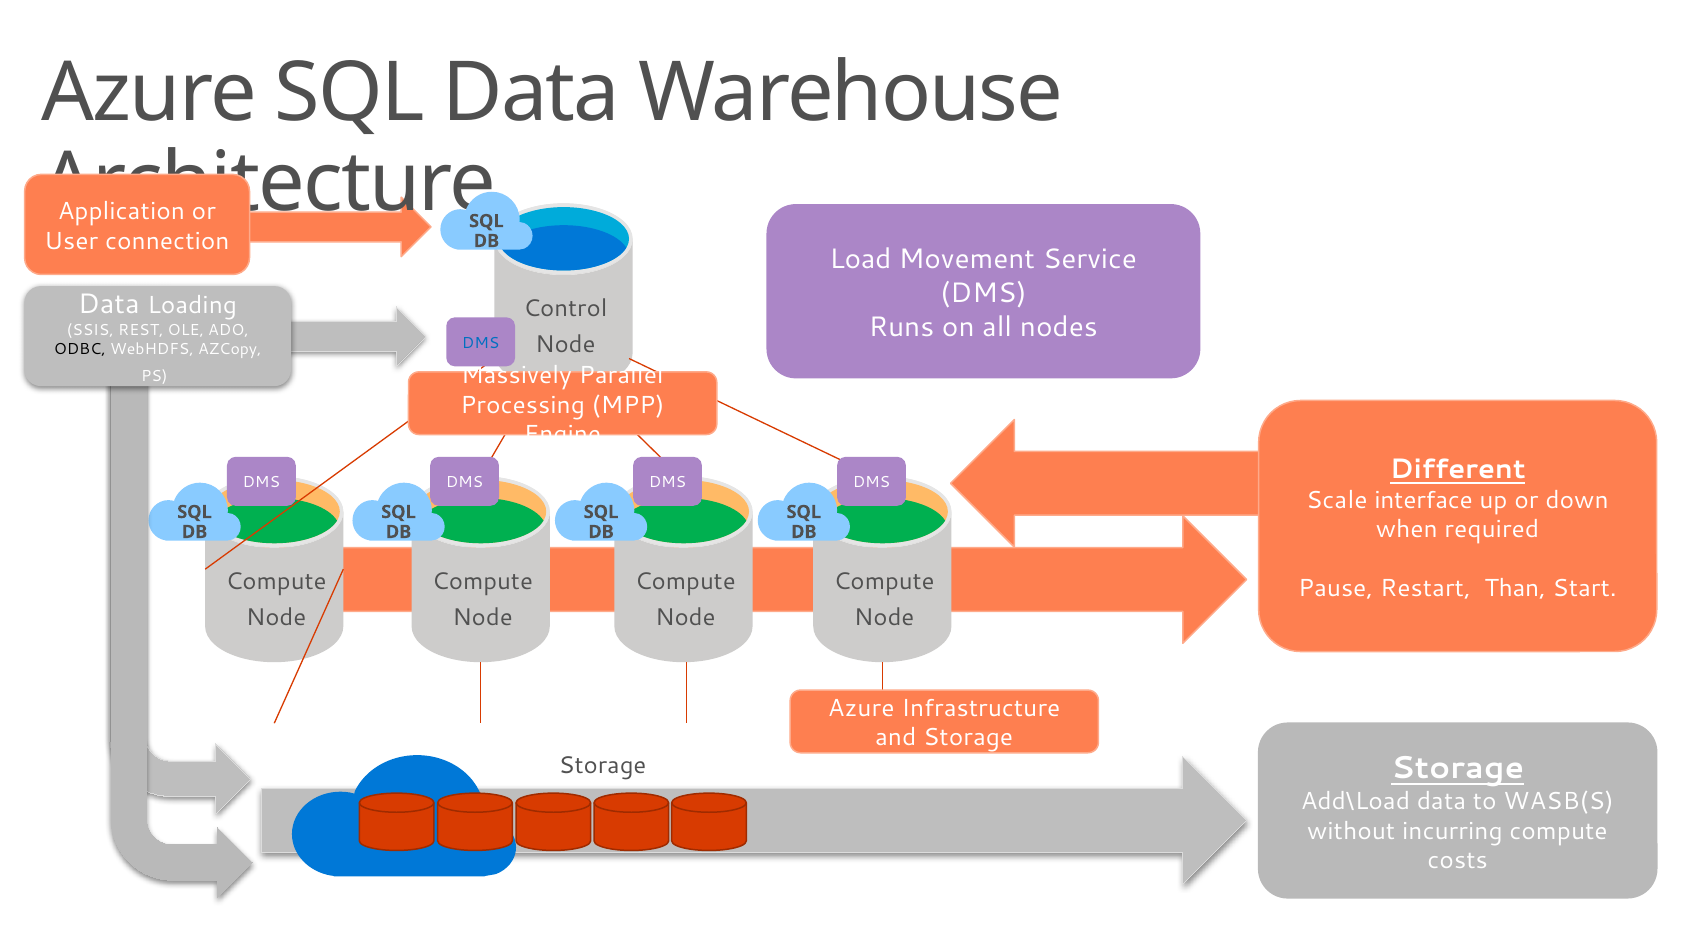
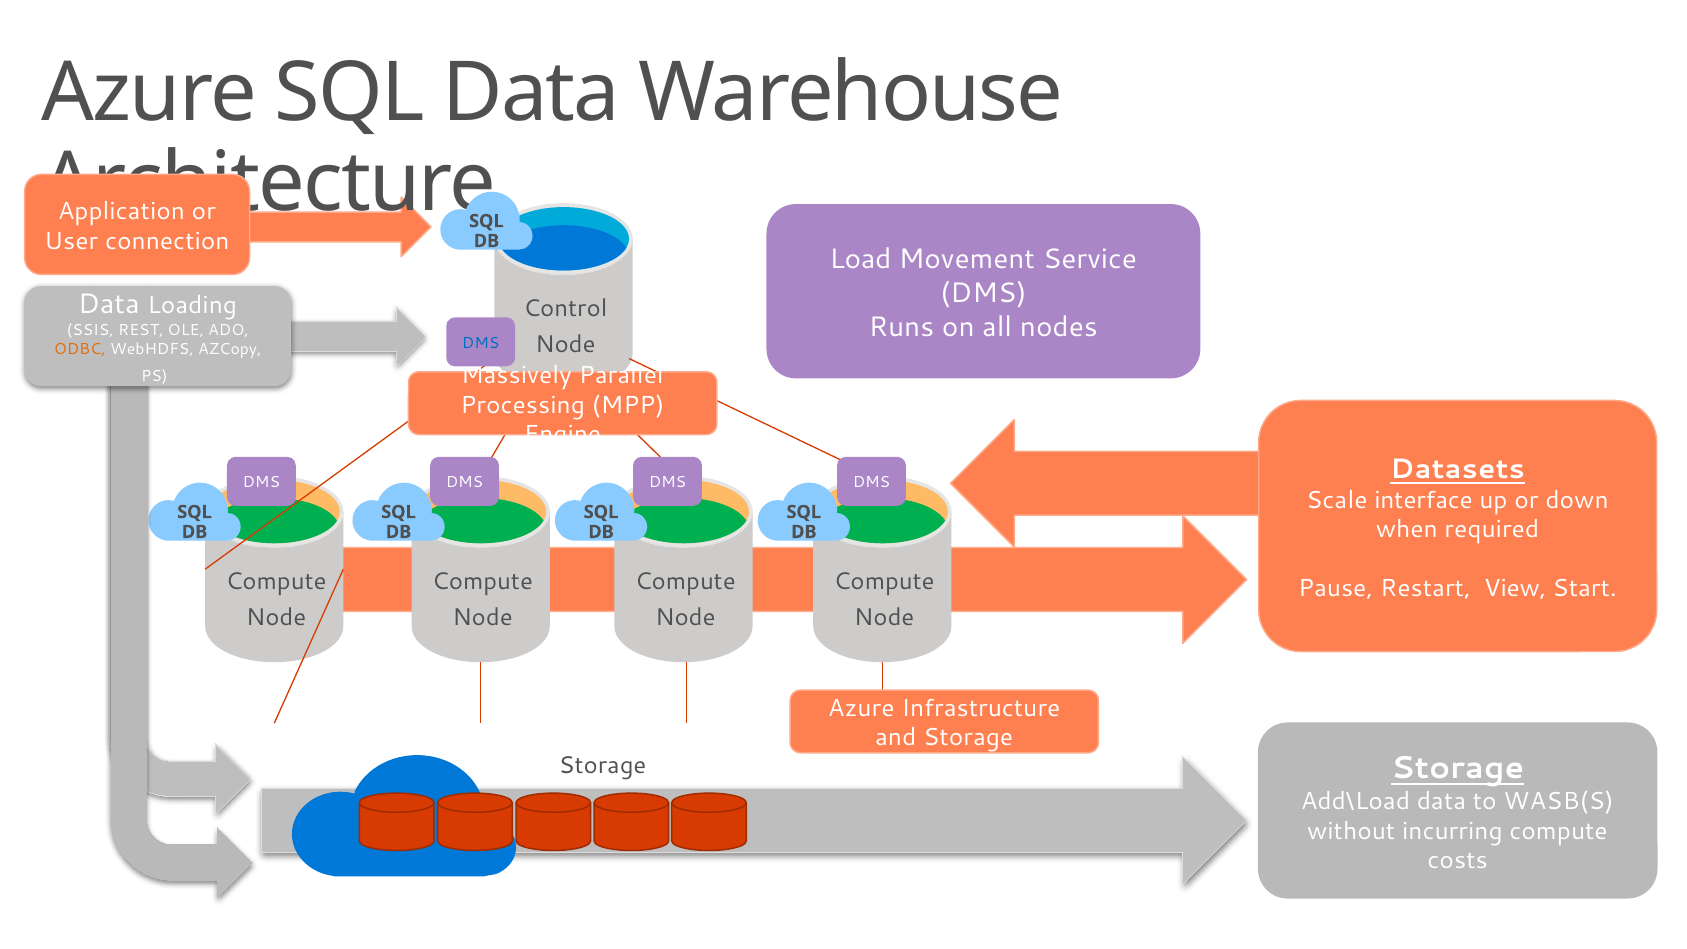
ODBC colour: black -> orange
Different: Different -> Datasets
Than: Than -> View
